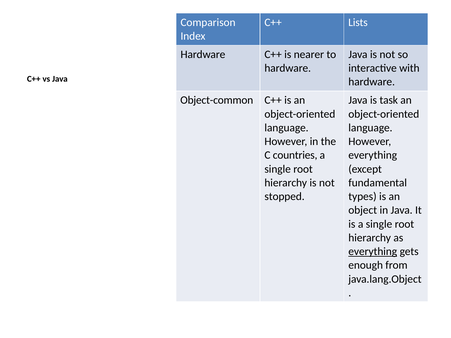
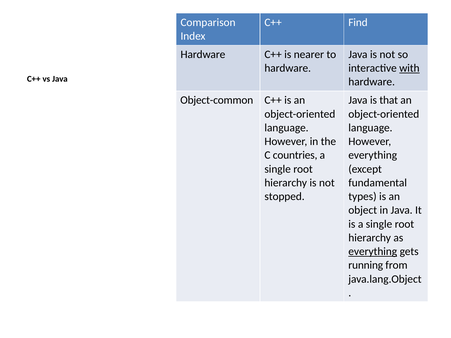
Lists: Lists -> Find
with underline: none -> present
task: task -> that
enough: enough -> running
